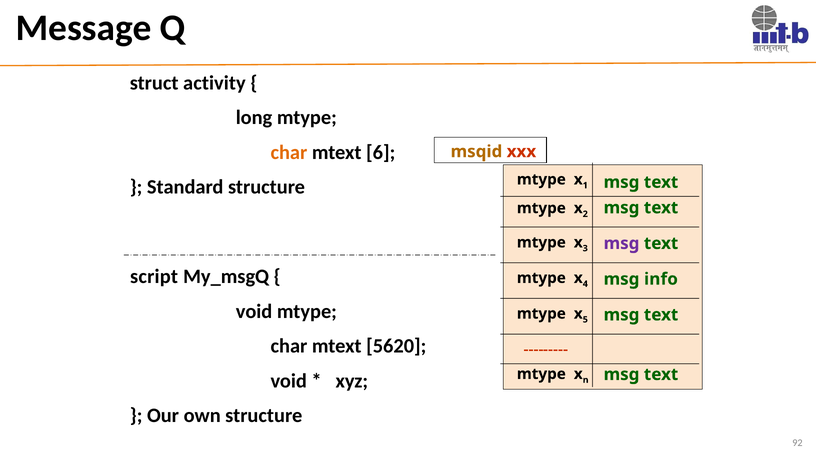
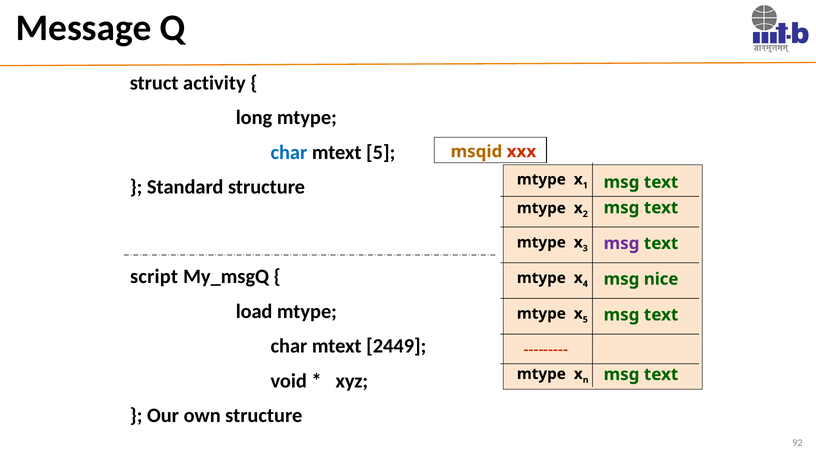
char at (289, 152) colour: orange -> blue
mtext 6: 6 -> 5
info: info -> nice
void at (254, 311): void -> load
5620: 5620 -> 2449
